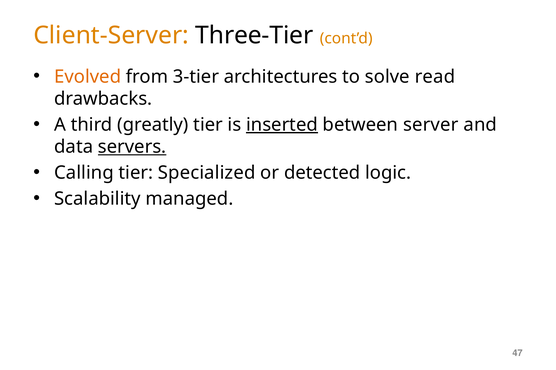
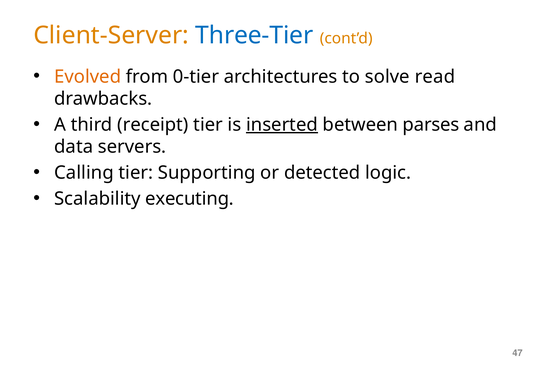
Three-Tier colour: black -> blue
3-tier: 3-tier -> 0-tier
greatly: greatly -> receipt
server: server -> parses
servers underline: present -> none
Specialized: Specialized -> Supporting
managed: managed -> executing
